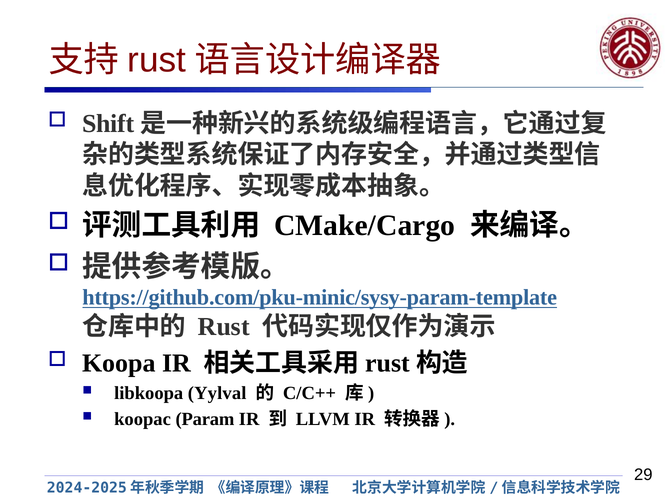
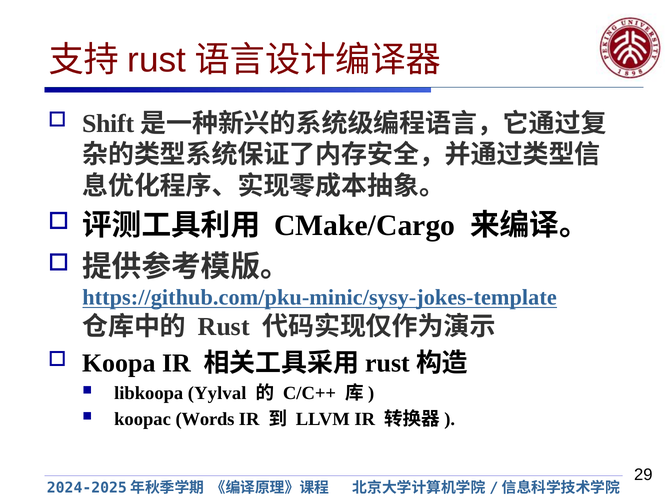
https://github.com/pku-minic/sysy-param-template: https://github.com/pku-minic/sysy-param-template -> https://github.com/pku-minic/sysy-jokes-template
Param: Param -> Words
